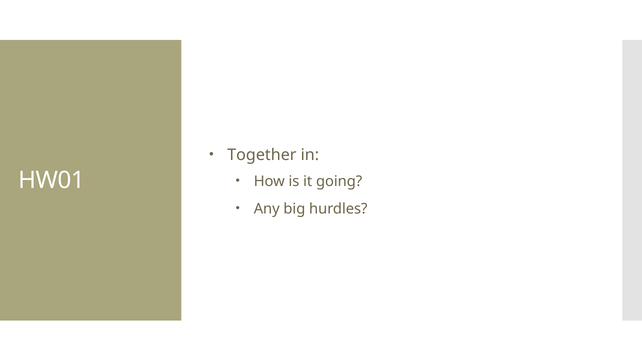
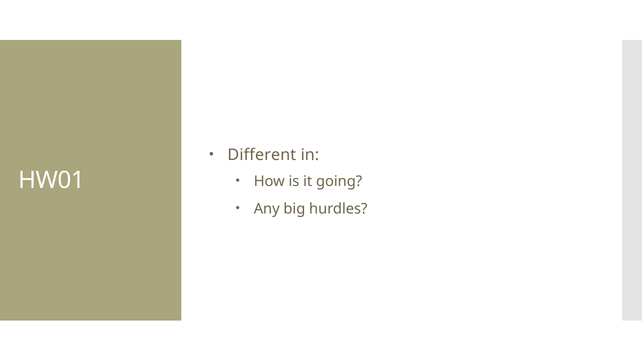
Together: Together -> Different
